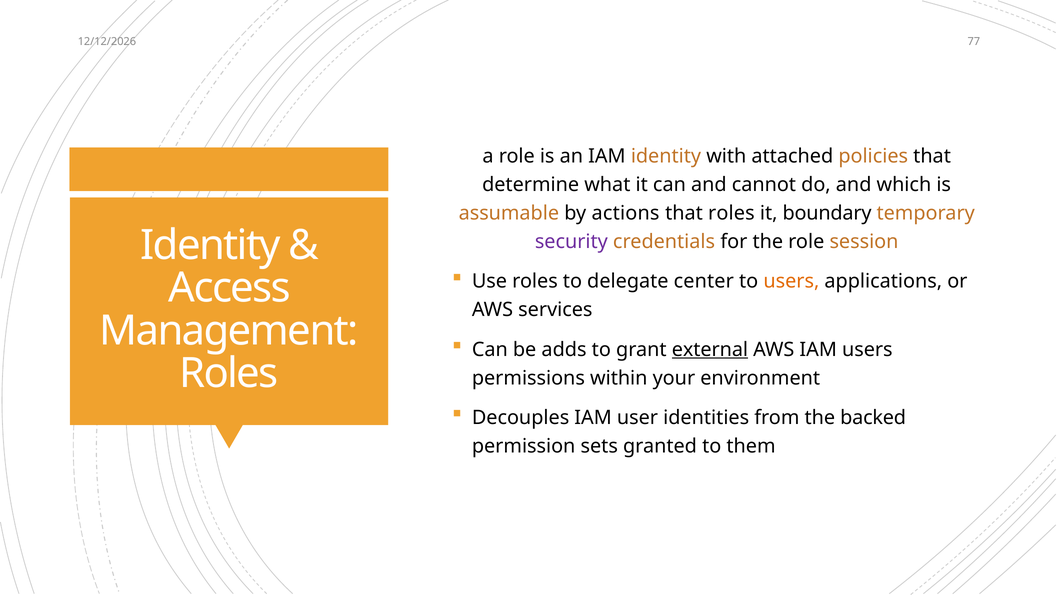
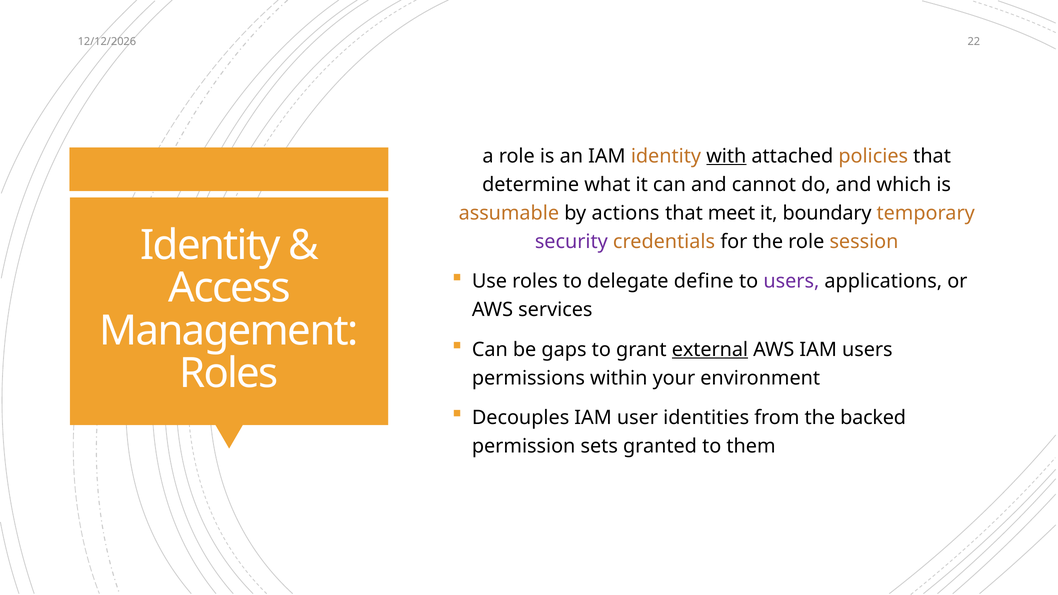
77: 77 -> 22
with underline: none -> present
that roles: roles -> meet
center: center -> define
users at (791, 281) colour: orange -> purple
adds: adds -> gaps
